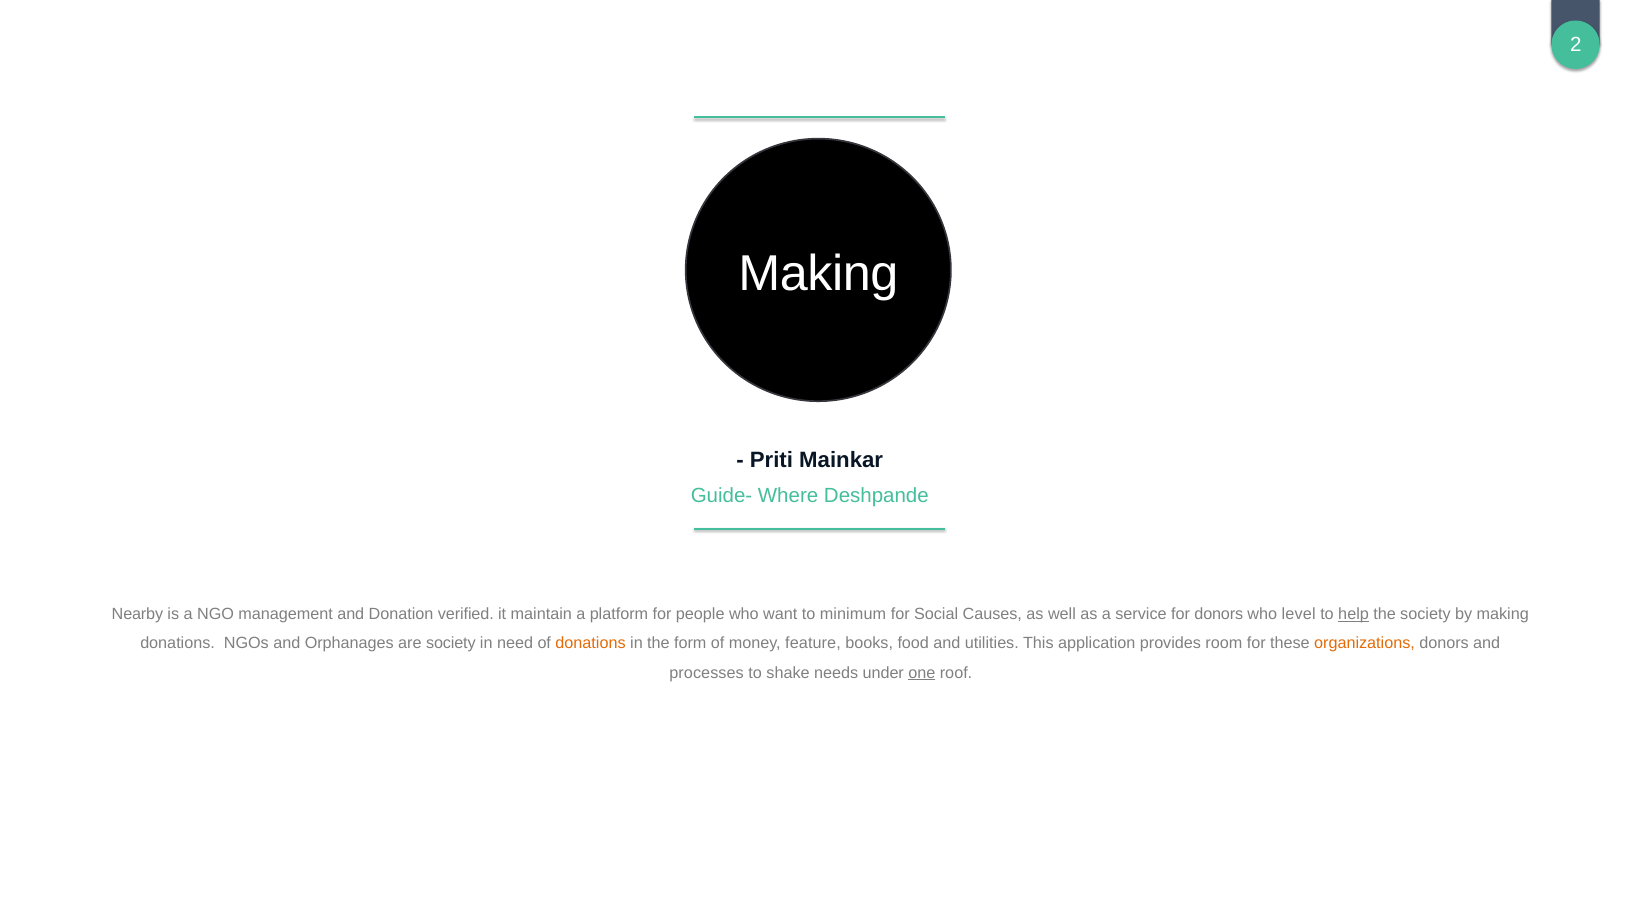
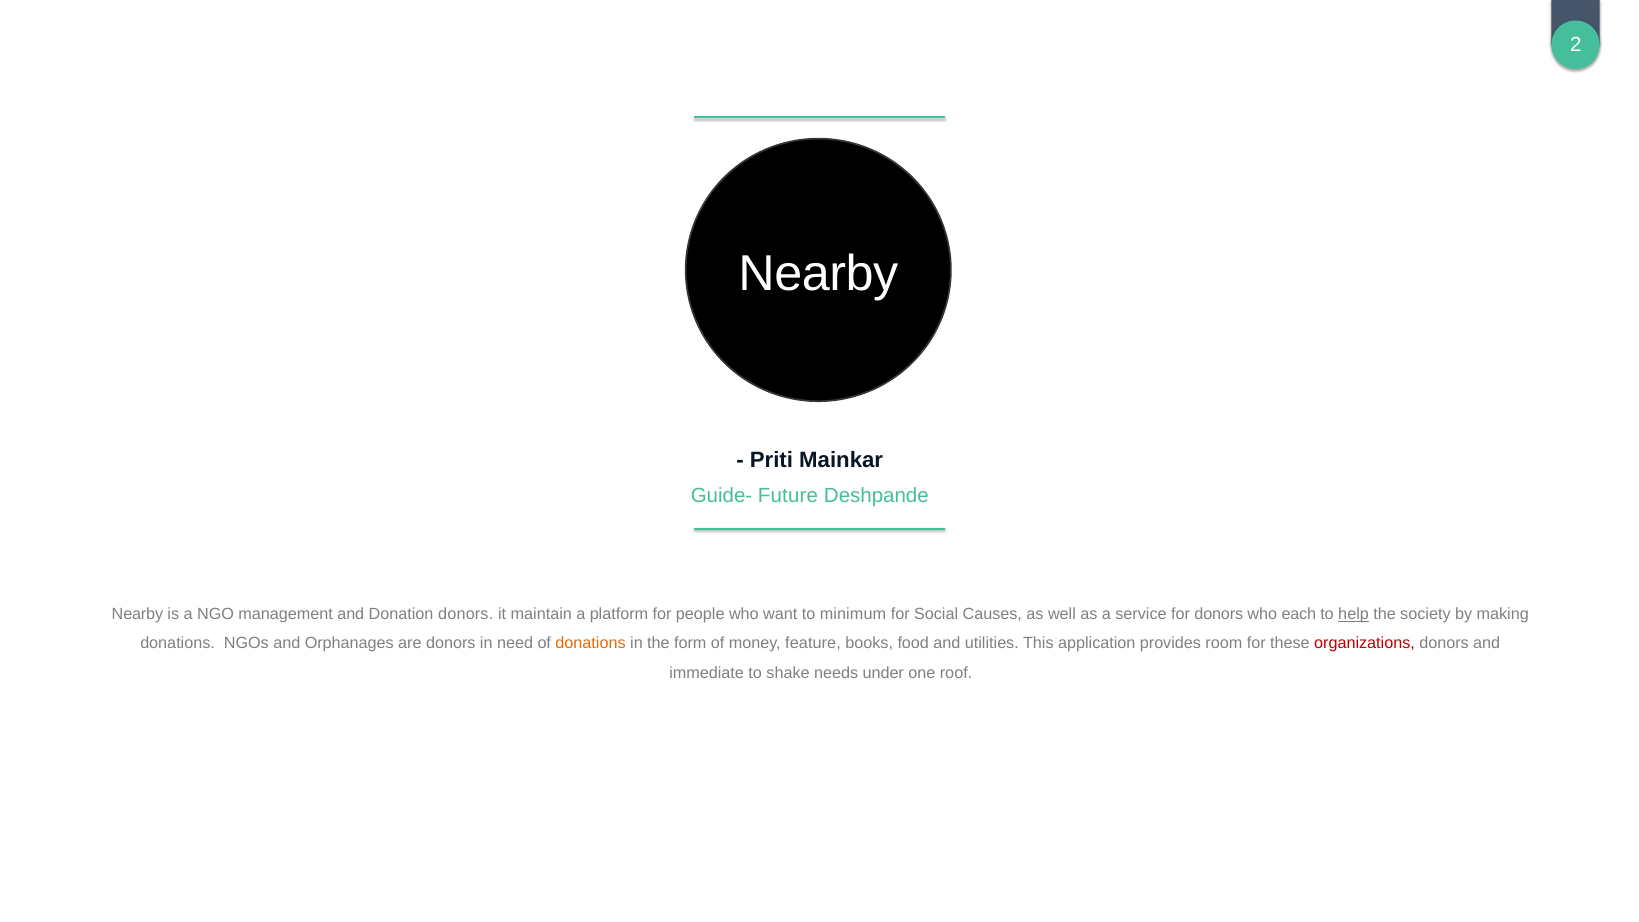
Making at (818, 273): Making -> Nearby
Where: Where -> Future
Donation verified: verified -> donors
level: level -> each
are society: society -> donors
organizations colour: orange -> red
processes: processes -> immediate
one underline: present -> none
